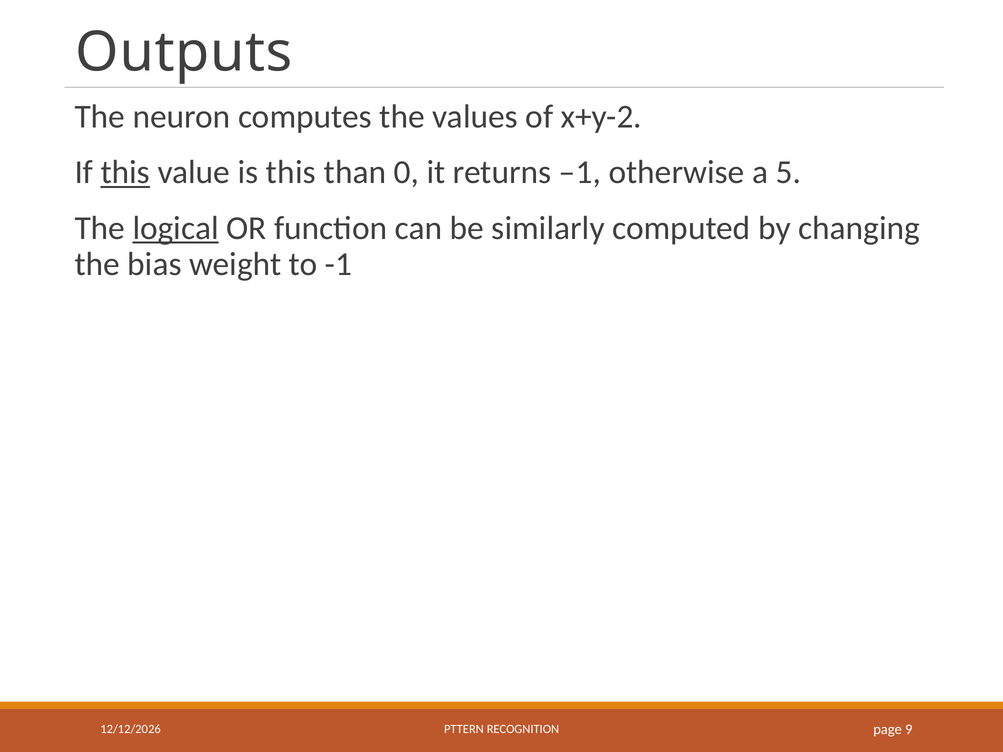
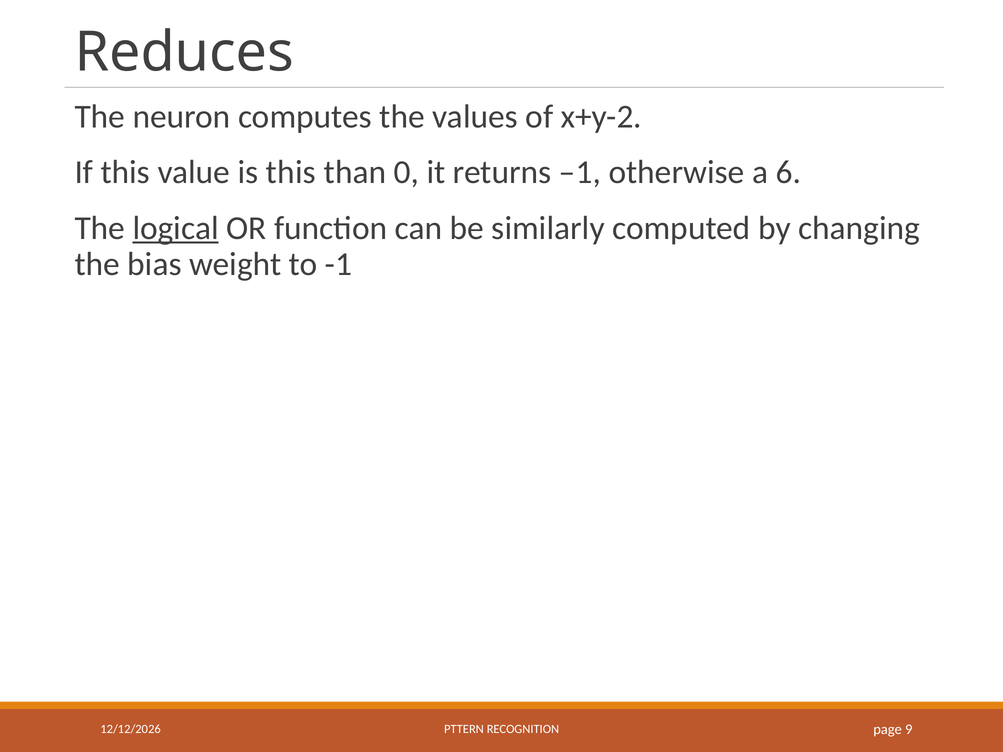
Outputs: Outputs -> Reduces
this at (125, 173) underline: present -> none
5: 5 -> 6
